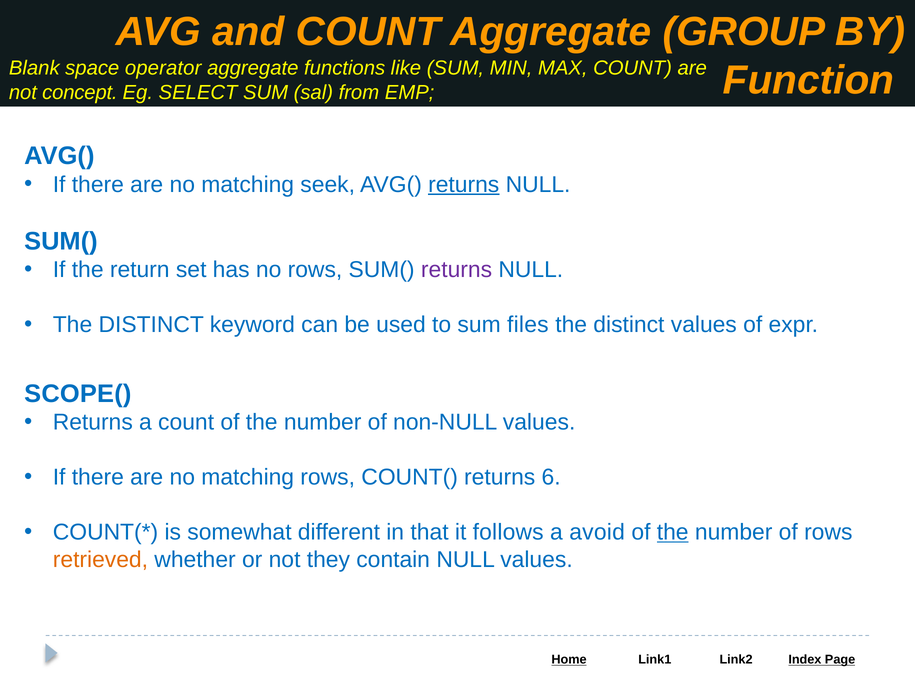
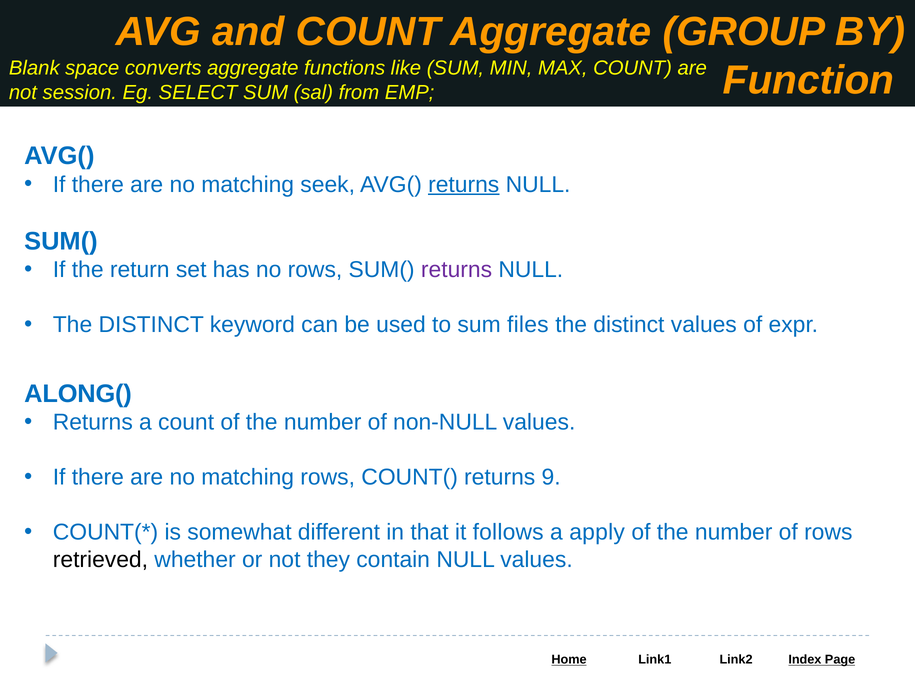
operator: operator -> converts
concept: concept -> session
SCOPE(: SCOPE( -> ALONG(
6: 6 -> 9
avoid: avoid -> apply
the at (673, 532) underline: present -> none
retrieved colour: orange -> black
